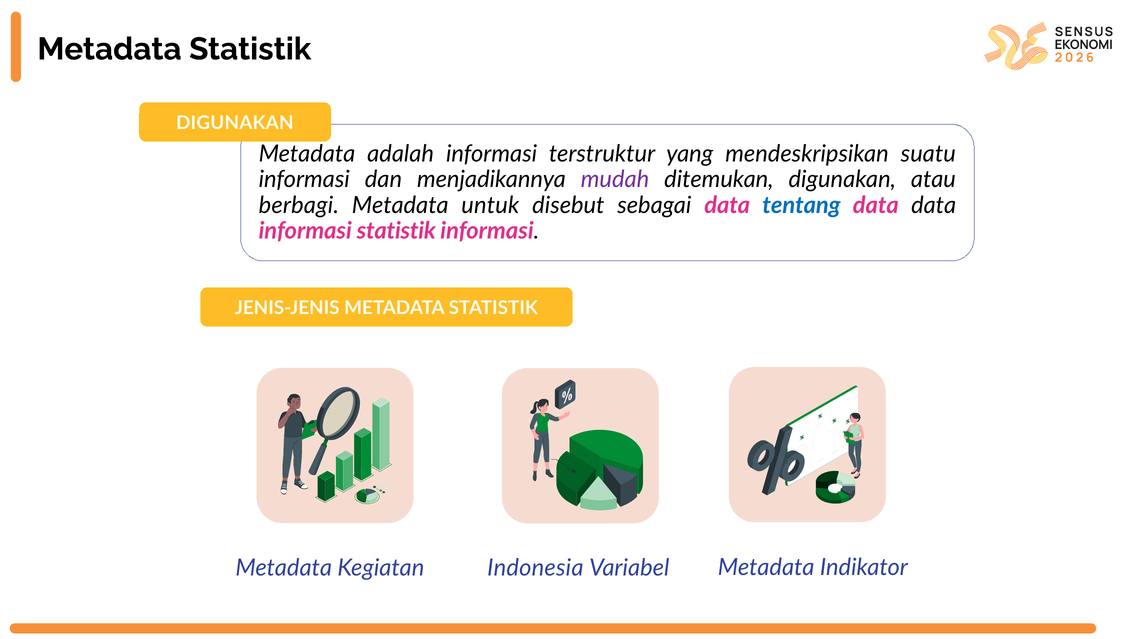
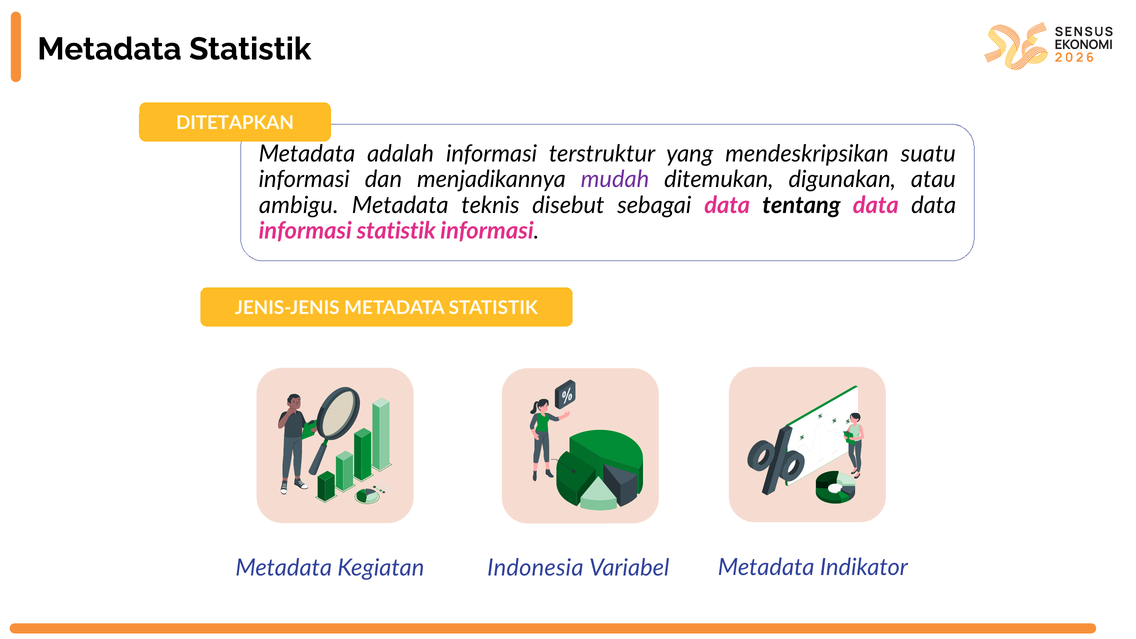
DIGUNAKAN at (235, 123): DIGUNAKAN -> DITETAPKAN
berbagi: berbagi -> ambigu
untuk: untuk -> teknis
tentang colour: blue -> black
